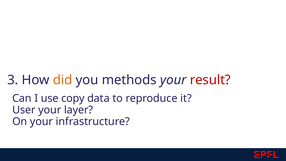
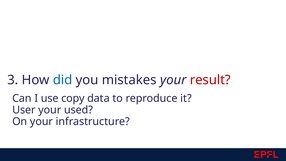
did colour: orange -> blue
methods: methods -> mistakes
layer: layer -> used
